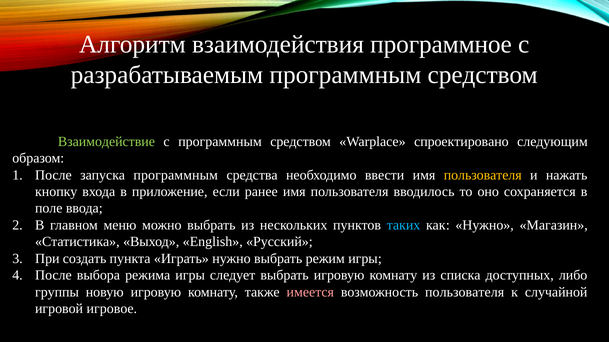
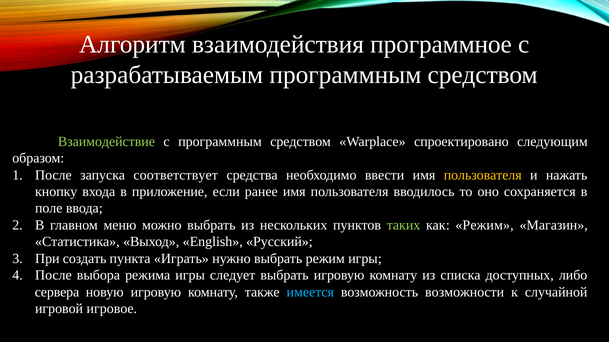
запуска программным: программным -> соответствует
таких colour: light blue -> light green
как Нужно: Нужно -> Режим
группы: группы -> сервера
имеется colour: pink -> light blue
возможность пользователя: пользователя -> возможности
